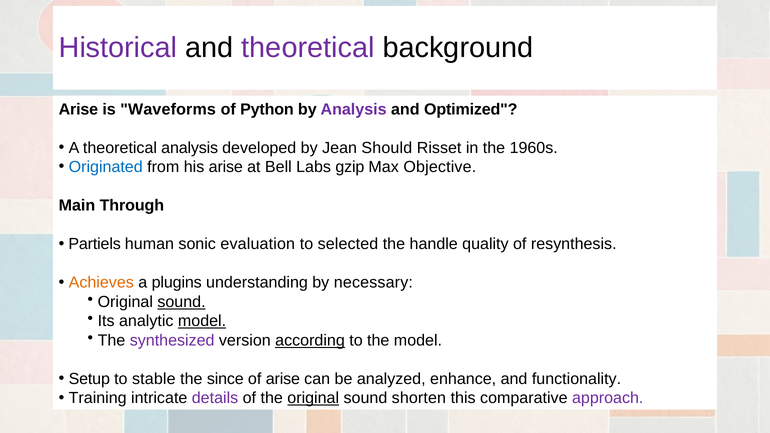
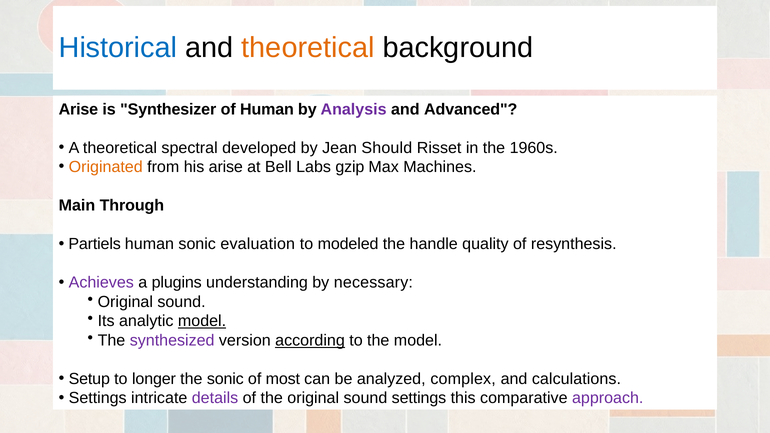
Historical colour: purple -> blue
theoretical at (308, 48) colour: purple -> orange
Waveforms: Waveforms -> Synthesizer
of Python: Python -> Human
Optimized: Optimized -> Advanced
theoretical analysis: analysis -> spectral
Originated colour: blue -> orange
Objective: Objective -> Machines
selected: selected -> modeled
Achieves colour: orange -> purple
sound at (181, 302) underline: present -> none
stable: stable -> longer
the since: since -> sonic
of arise: arise -> most
enhance: enhance -> complex
functionality: functionality -> calculations
Training at (98, 398): Training -> Settings
original at (313, 398) underline: present -> none
sound shorten: shorten -> settings
